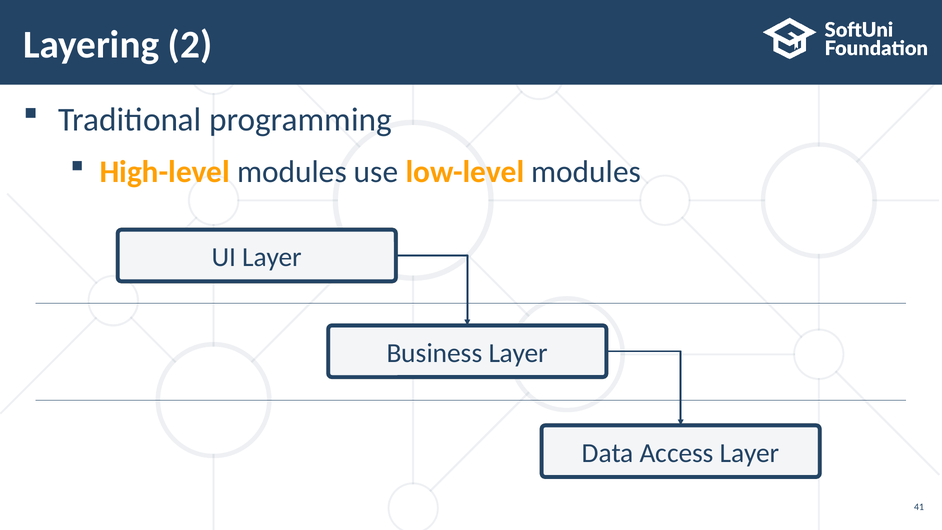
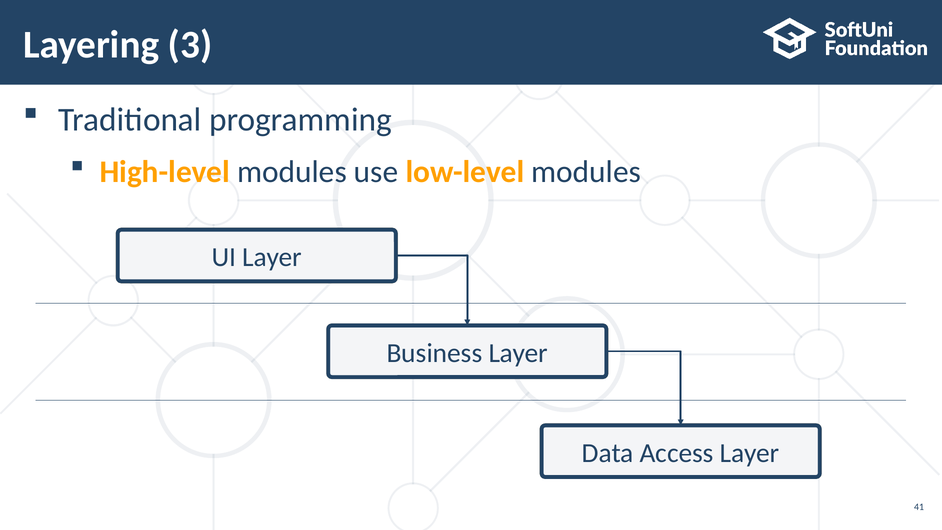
2: 2 -> 3
